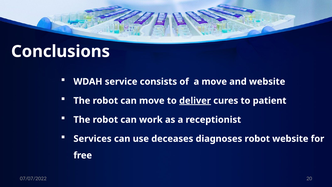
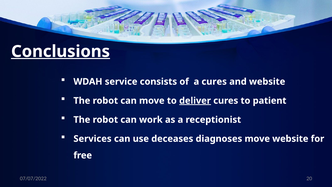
Conclusions underline: none -> present
a move: move -> cures
diagnoses robot: robot -> move
